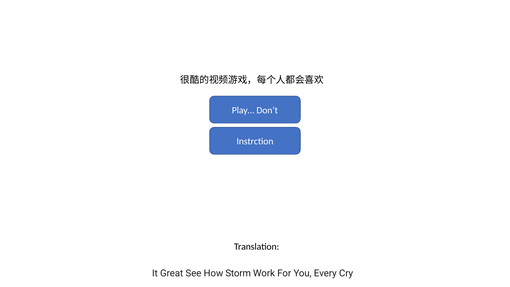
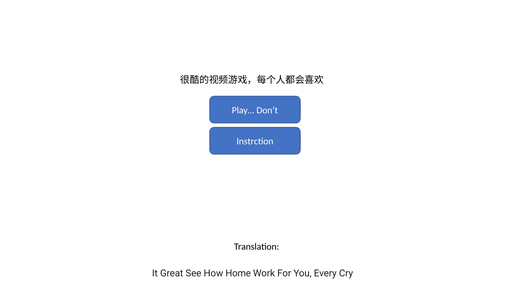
Storm: Storm -> Home
